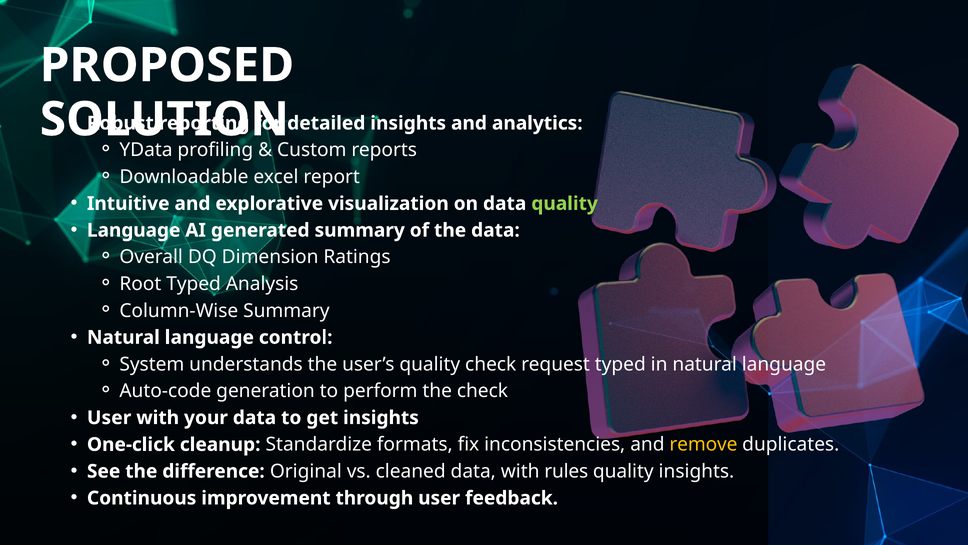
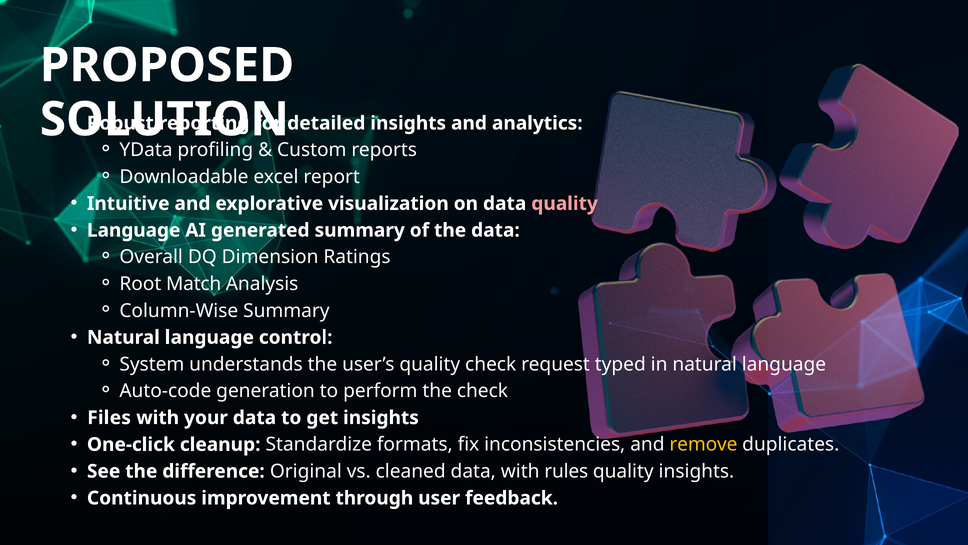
quality at (565, 203) colour: light green -> pink
Root Typed: Typed -> Match
User at (109, 417): User -> Files
